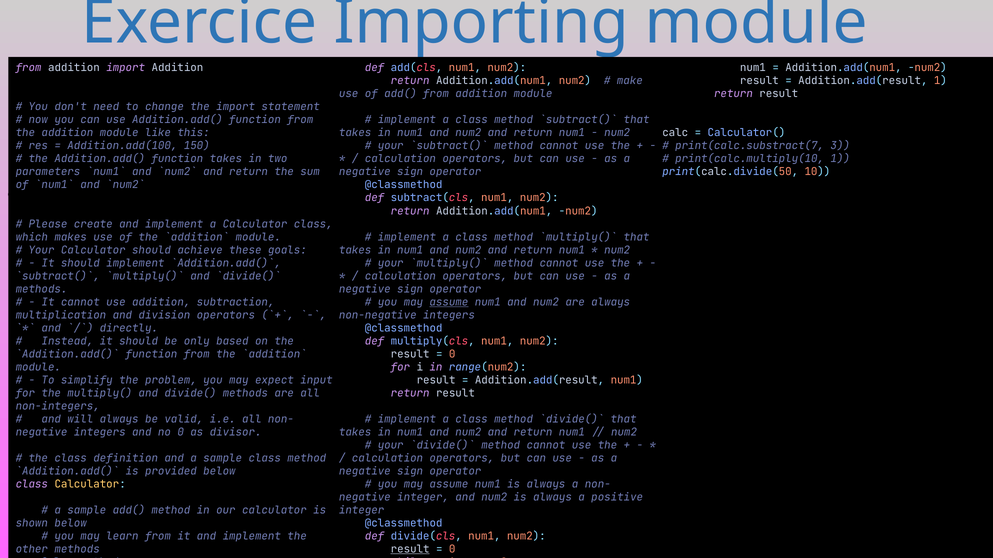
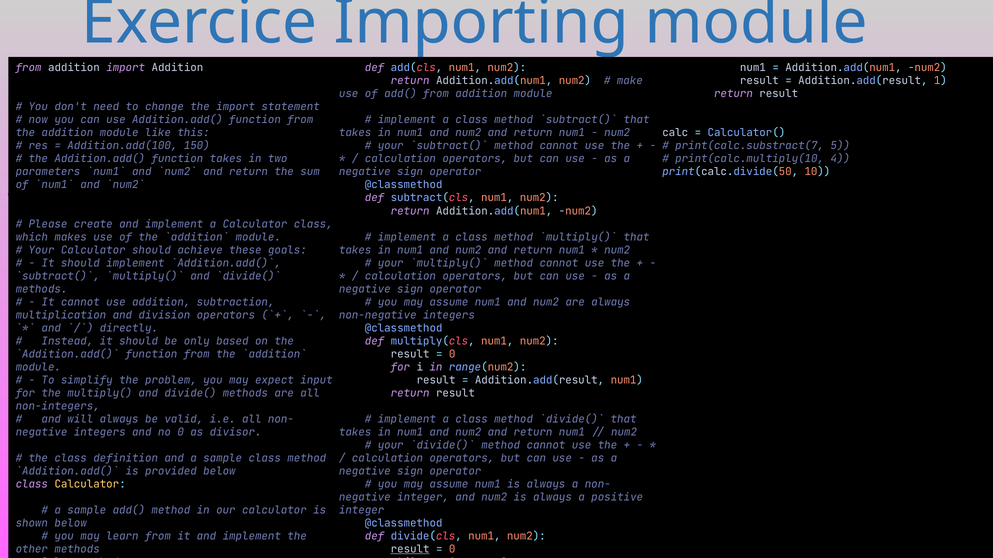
3: 3 -> 5
print(calc.multiply(10 1: 1 -> 4
assume at (449, 302) underline: present -> none
